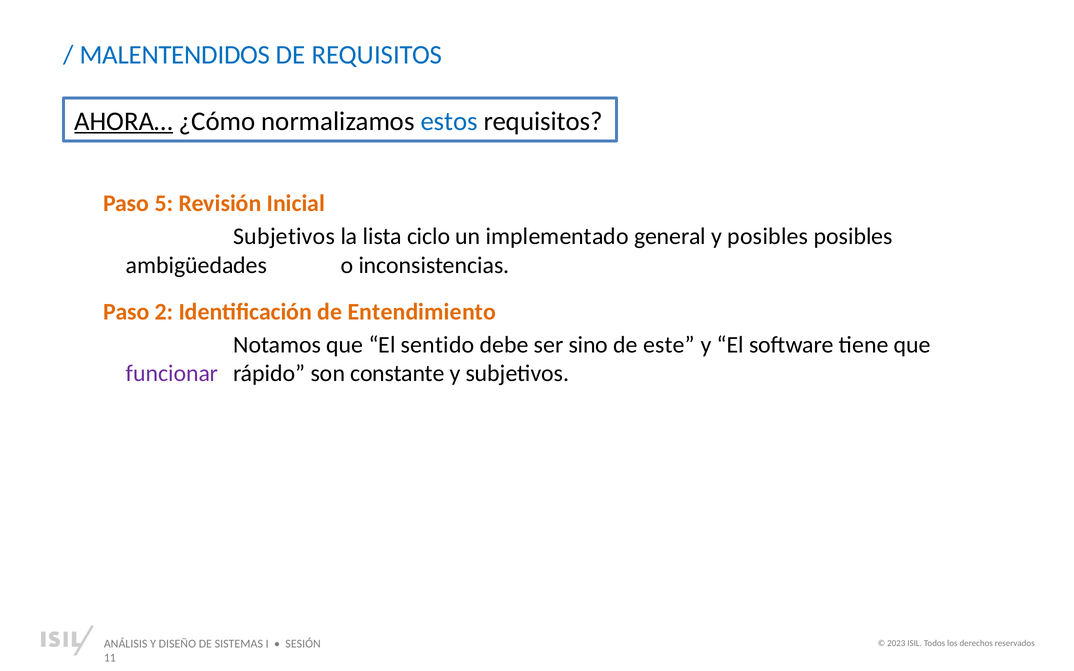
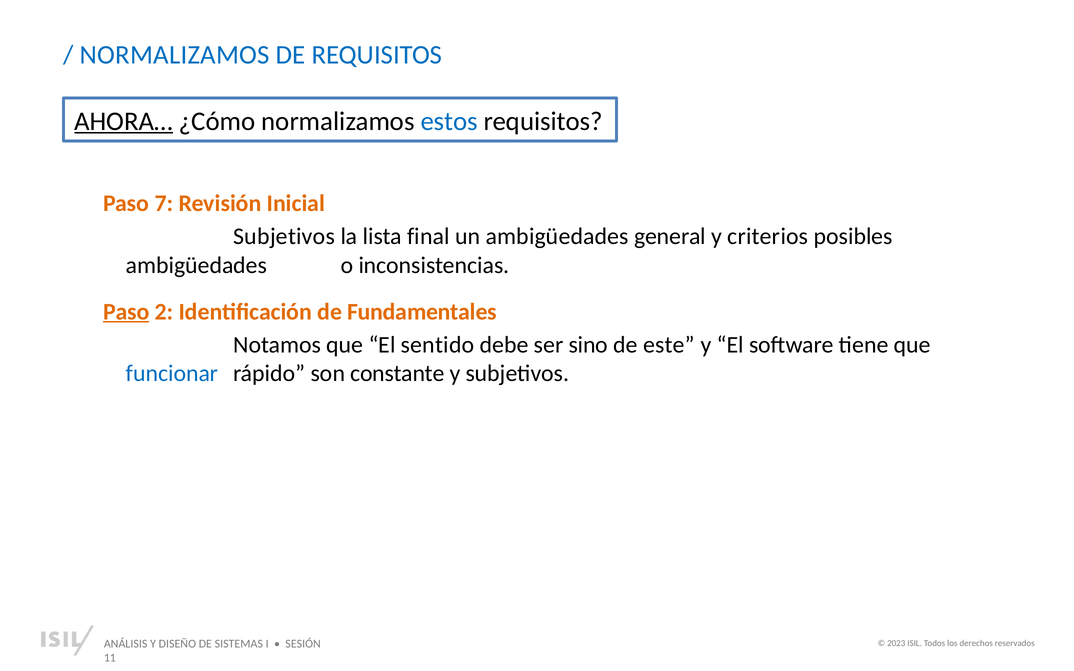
MALENTENDIDOS at (175, 55): MALENTENDIDOS -> NORMALIZAMOS
5: 5 -> 7
ciclo: ciclo -> final
un implementado: implementado -> ambigüedades
y posibles: posibles -> criterios
Paso at (126, 312) underline: none -> present
Entendimiento: Entendimiento -> Fundamentales
funcionar colour: purple -> blue
